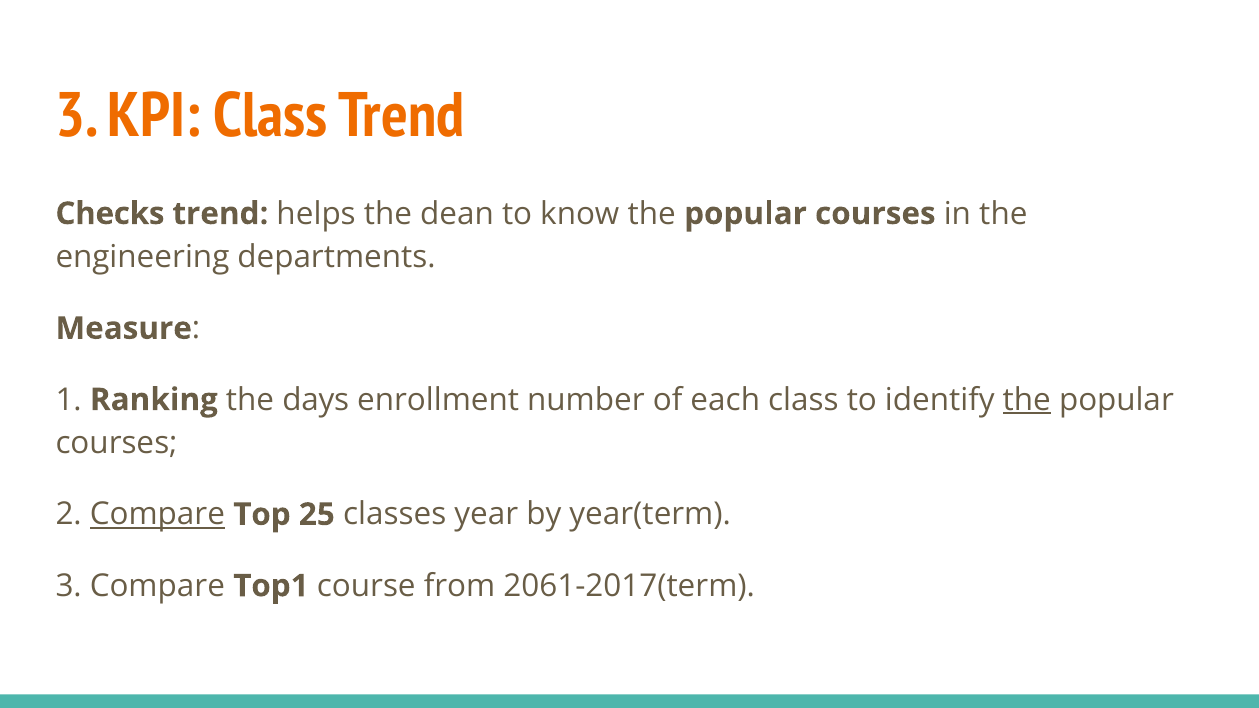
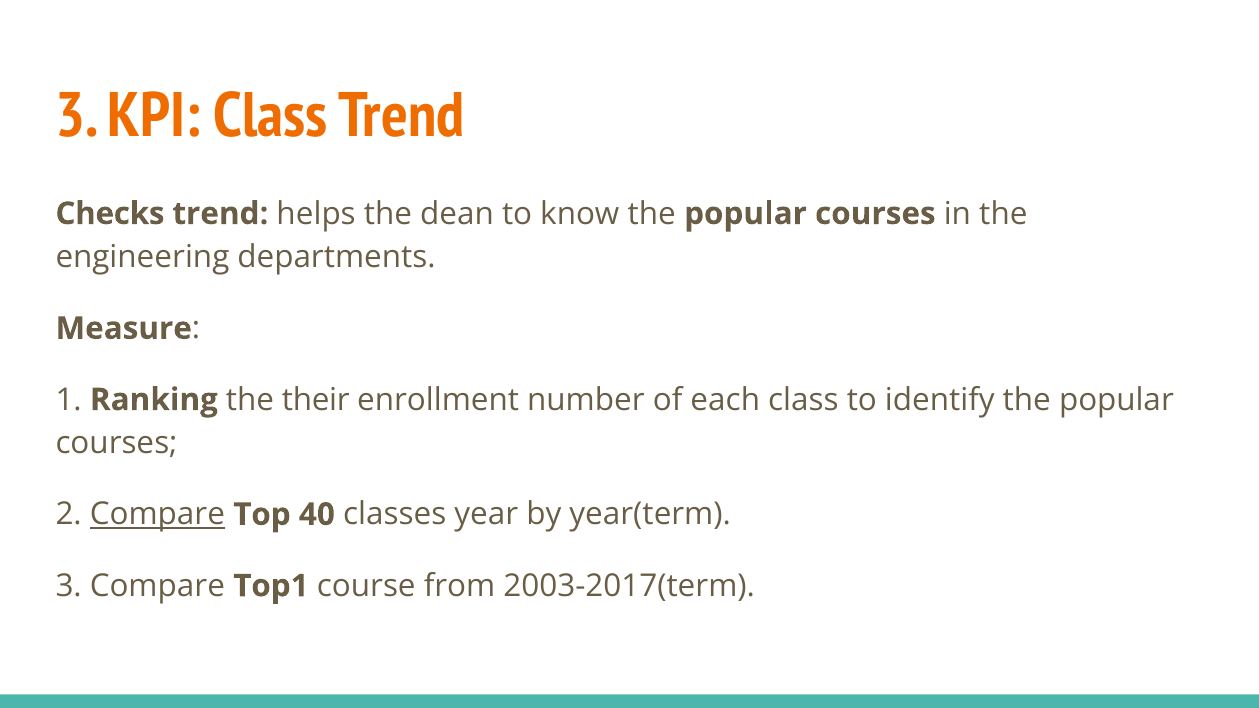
days: days -> their
the at (1027, 400) underline: present -> none
25: 25 -> 40
2061-2017(term: 2061-2017(term -> 2003-2017(term
